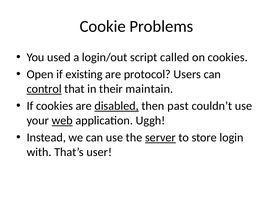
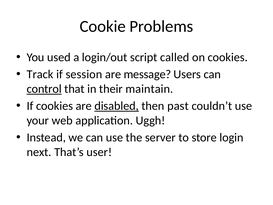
Open: Open -> Track
existing: existing -> session
protocol: protocol -> message
web underline: present -> none
server underline: present -> none
with: with -> next
